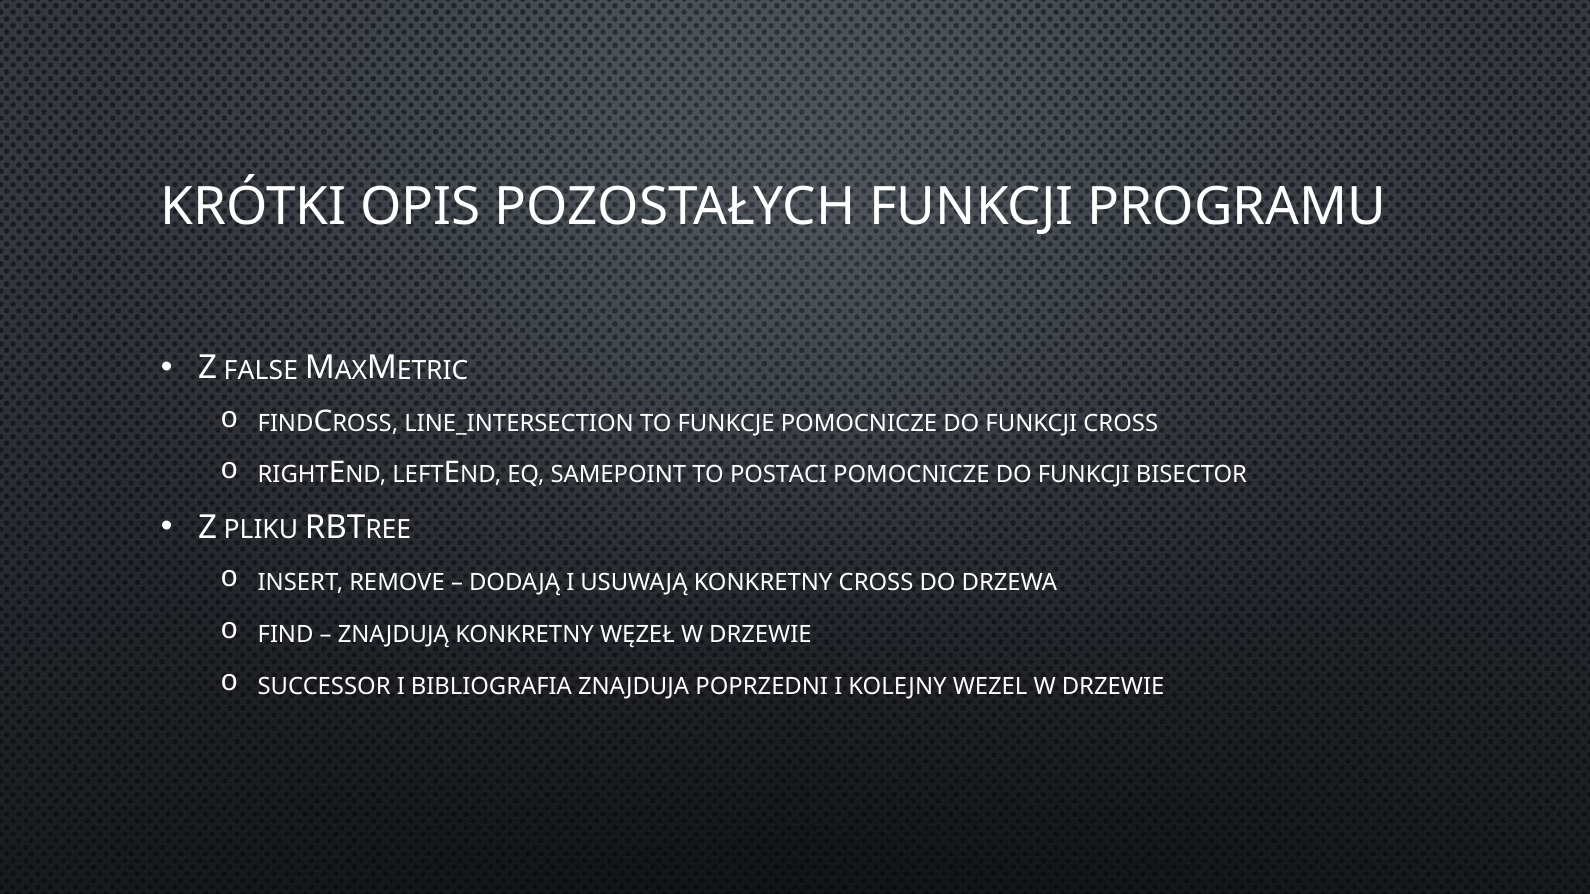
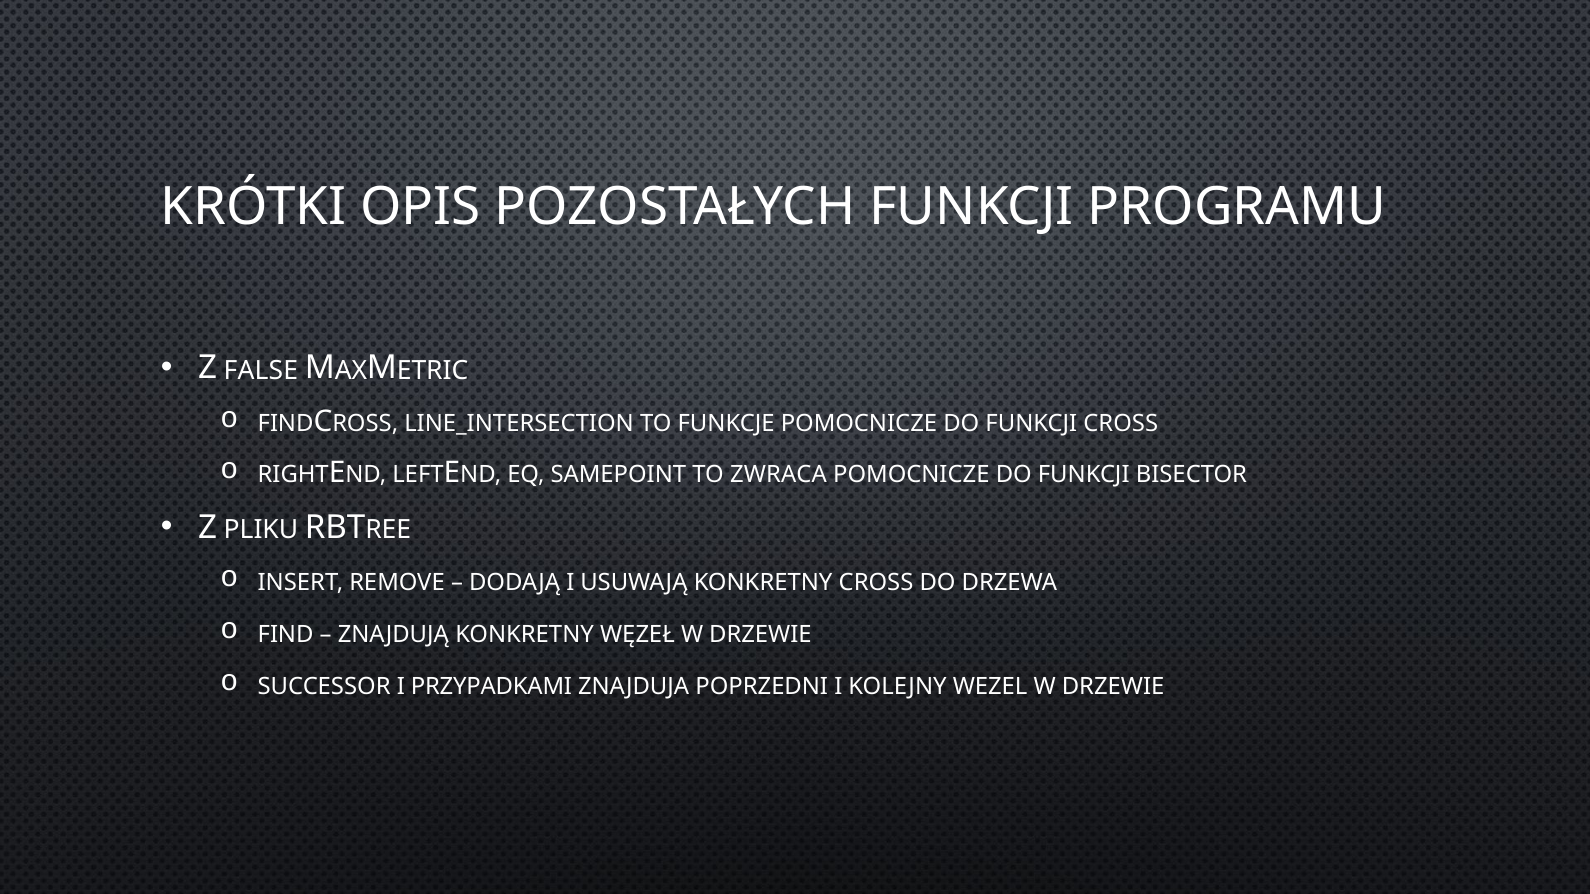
POSTACI: POSTACI -> ZWRACA
BIBLIOGRAFIA: BIBLIOGRAFIA -> PRZYPADKAMI
